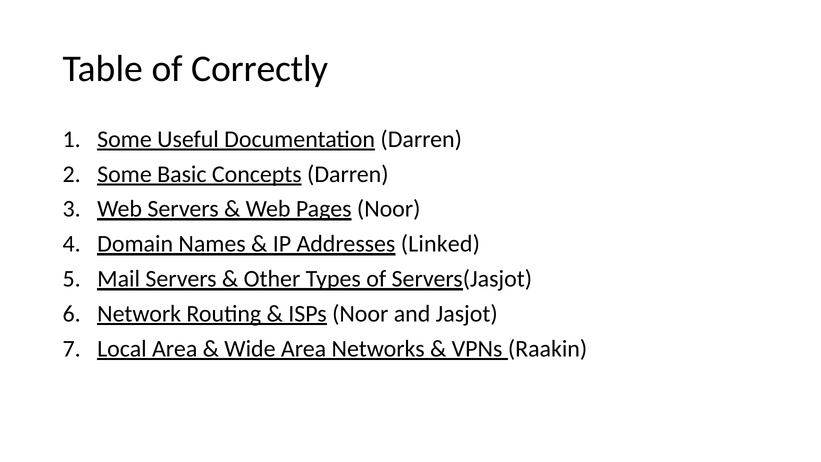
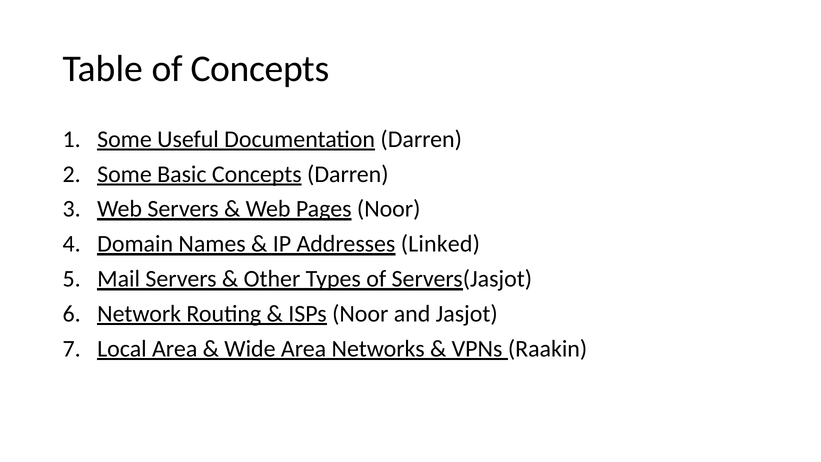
of Correctly: Correctly -> Concepts
